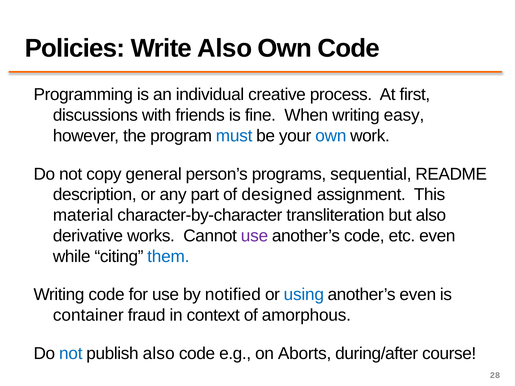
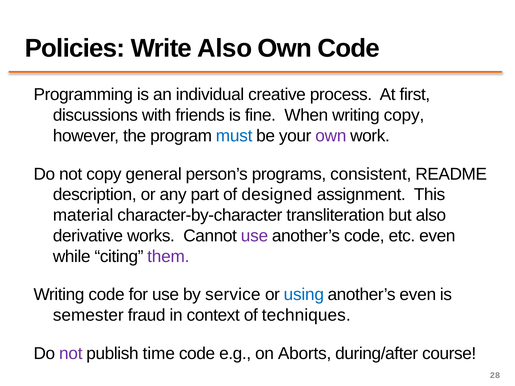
writing easy: easy -> copy
own at (331, 136) colour: blue -> purple
sequential: sequential -> consistent
them colour: blue -> purple
notified: notified -> service
container: container -> semester
amorphous: amorphous -> techniques
not at (71, 354) colour: blue -> purple
publish also: also -> time
